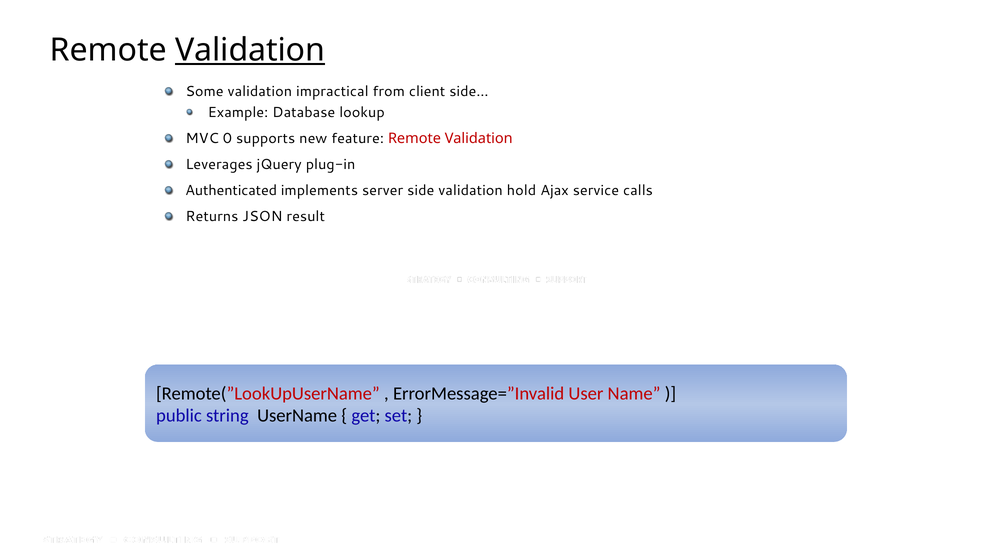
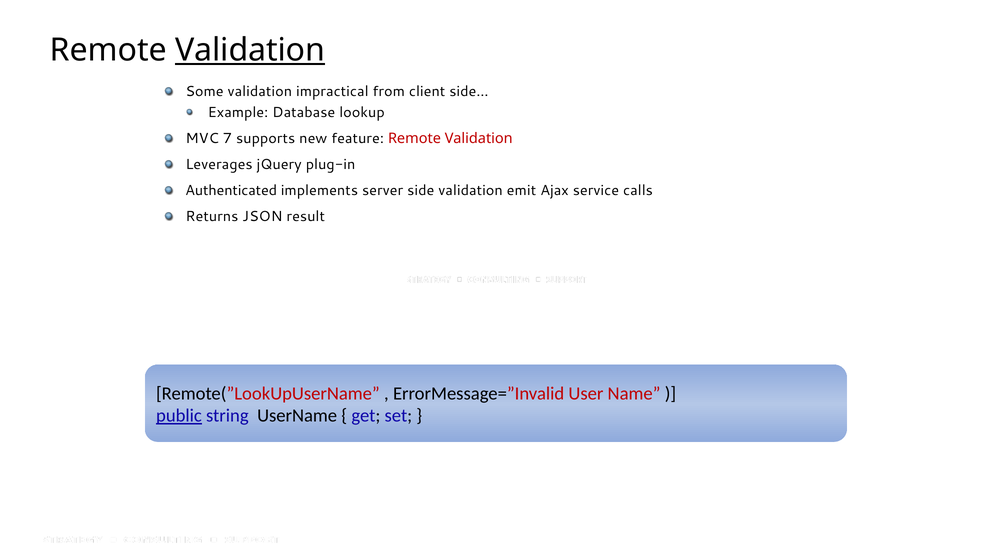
0: 0 -> 7
hold: hold -> emit
public underline: none -> present
